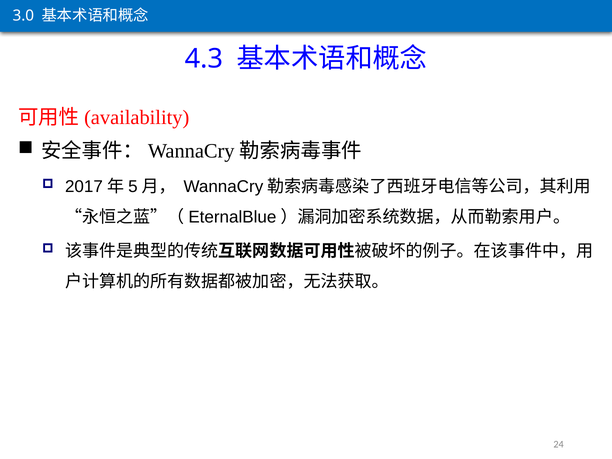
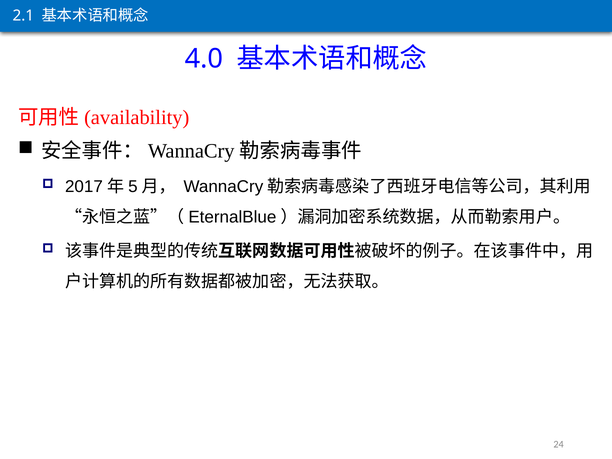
3.0: 3.0 -> 2.1
4.3: 4.3 -> 4.0
